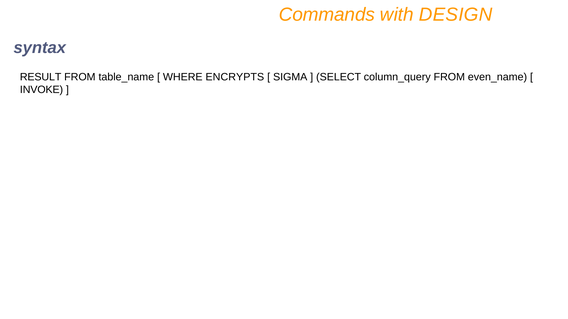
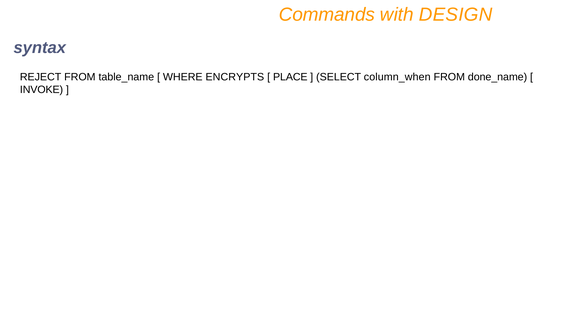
RESULT: RESULT -> REJECT
SIGMA: SIGMA -> PLACE
column_query: column_query -> column_when
even_name: even_name -> done_name
